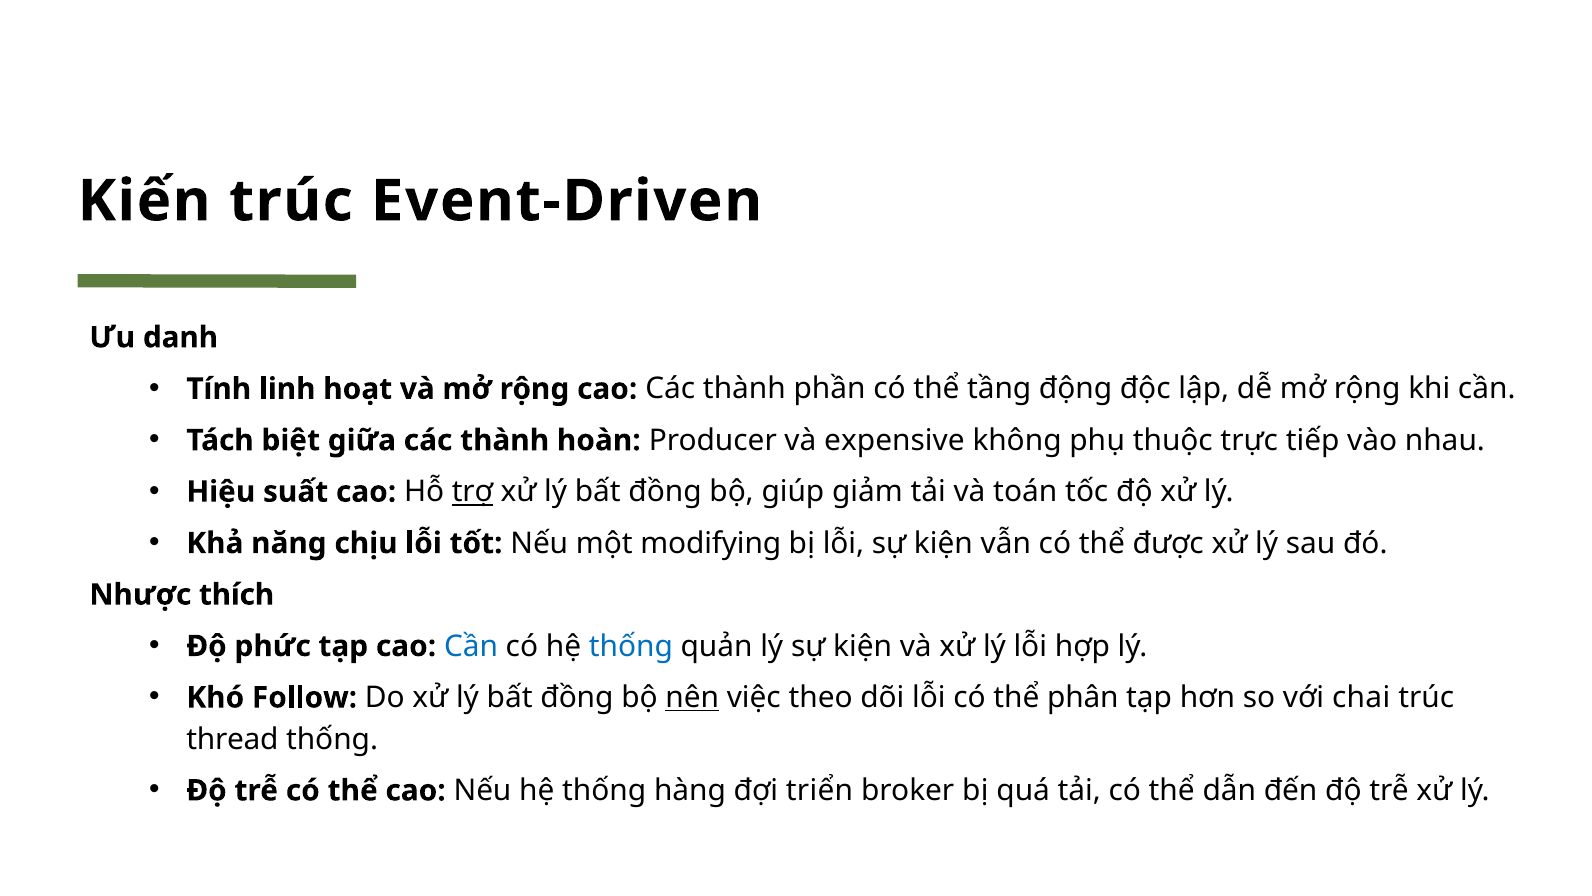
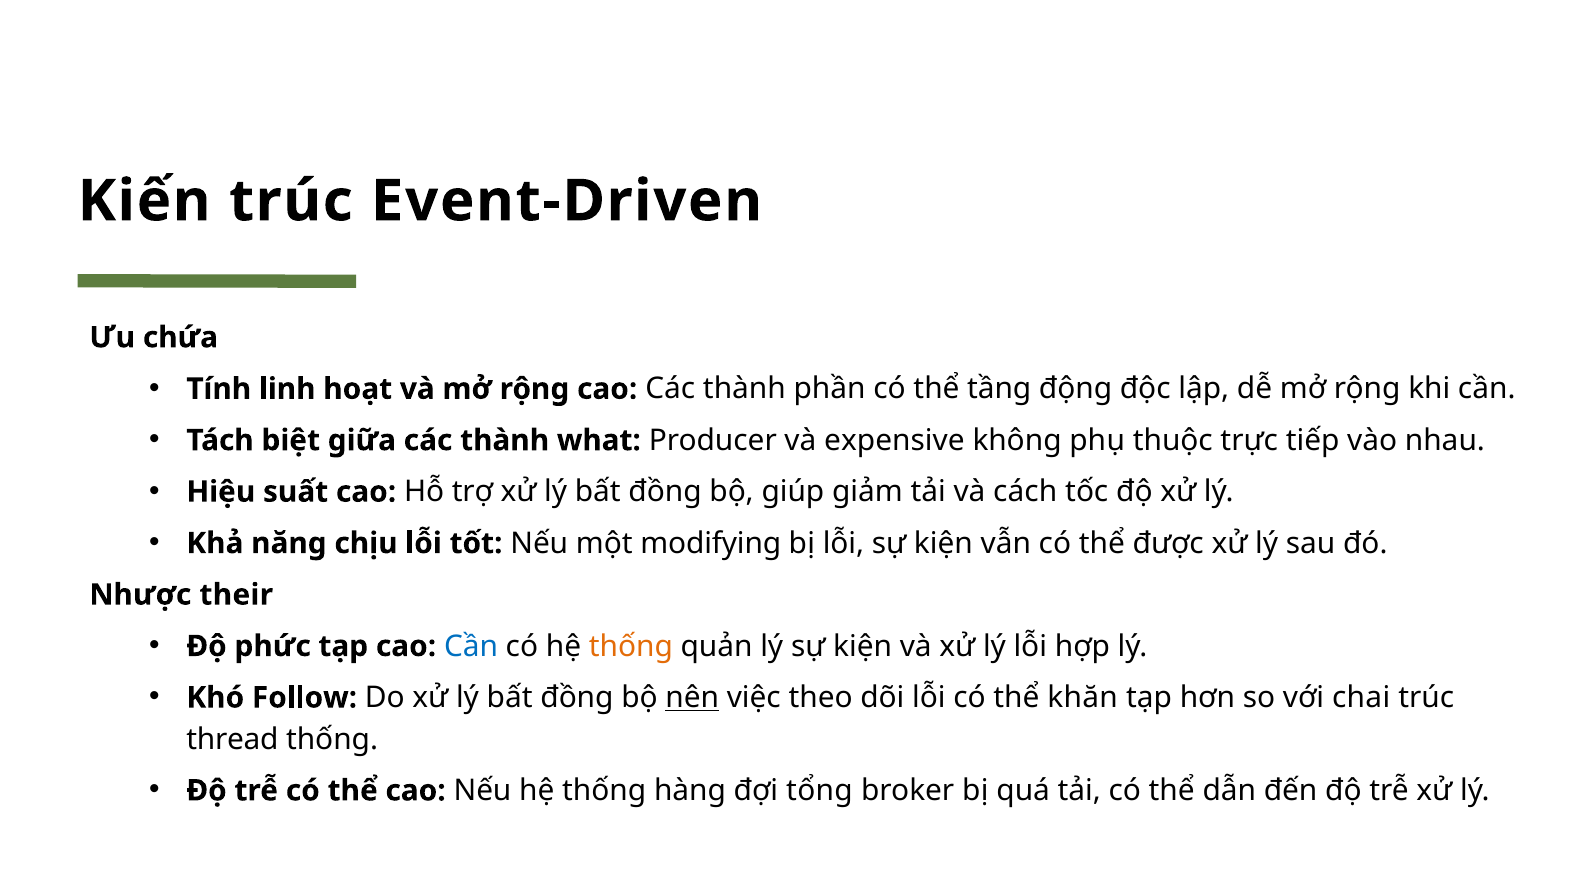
danh: danh -> chứa
hoàn: hoàn -> what
trợ underline: present -> none
toán: toán -> cách
thích: thích -> their
thống at (631, 646) colour: blue -> orange
phân: phân -> khăn
triển: triển -> tổng
